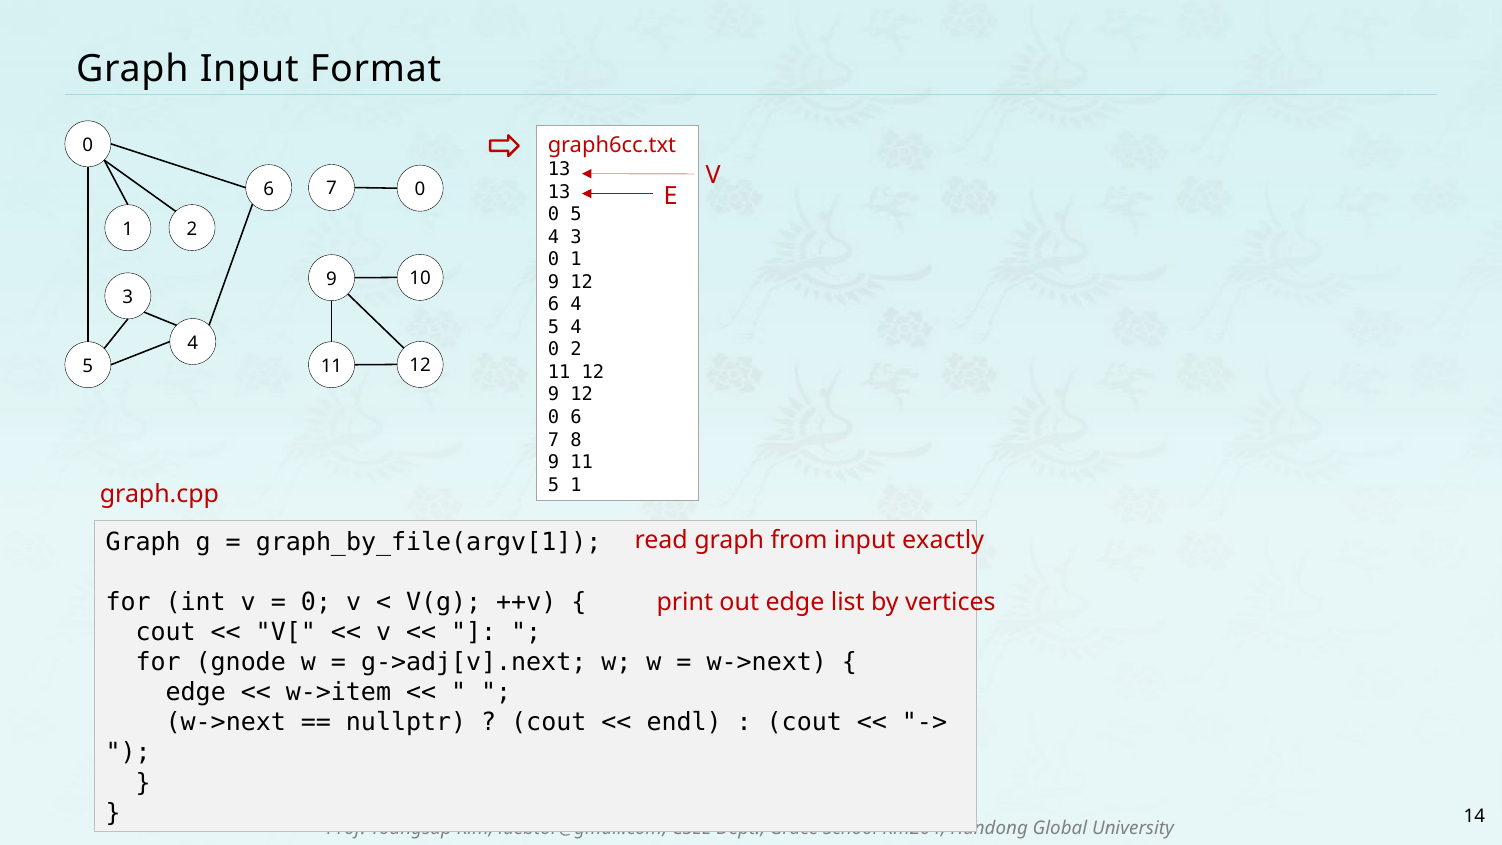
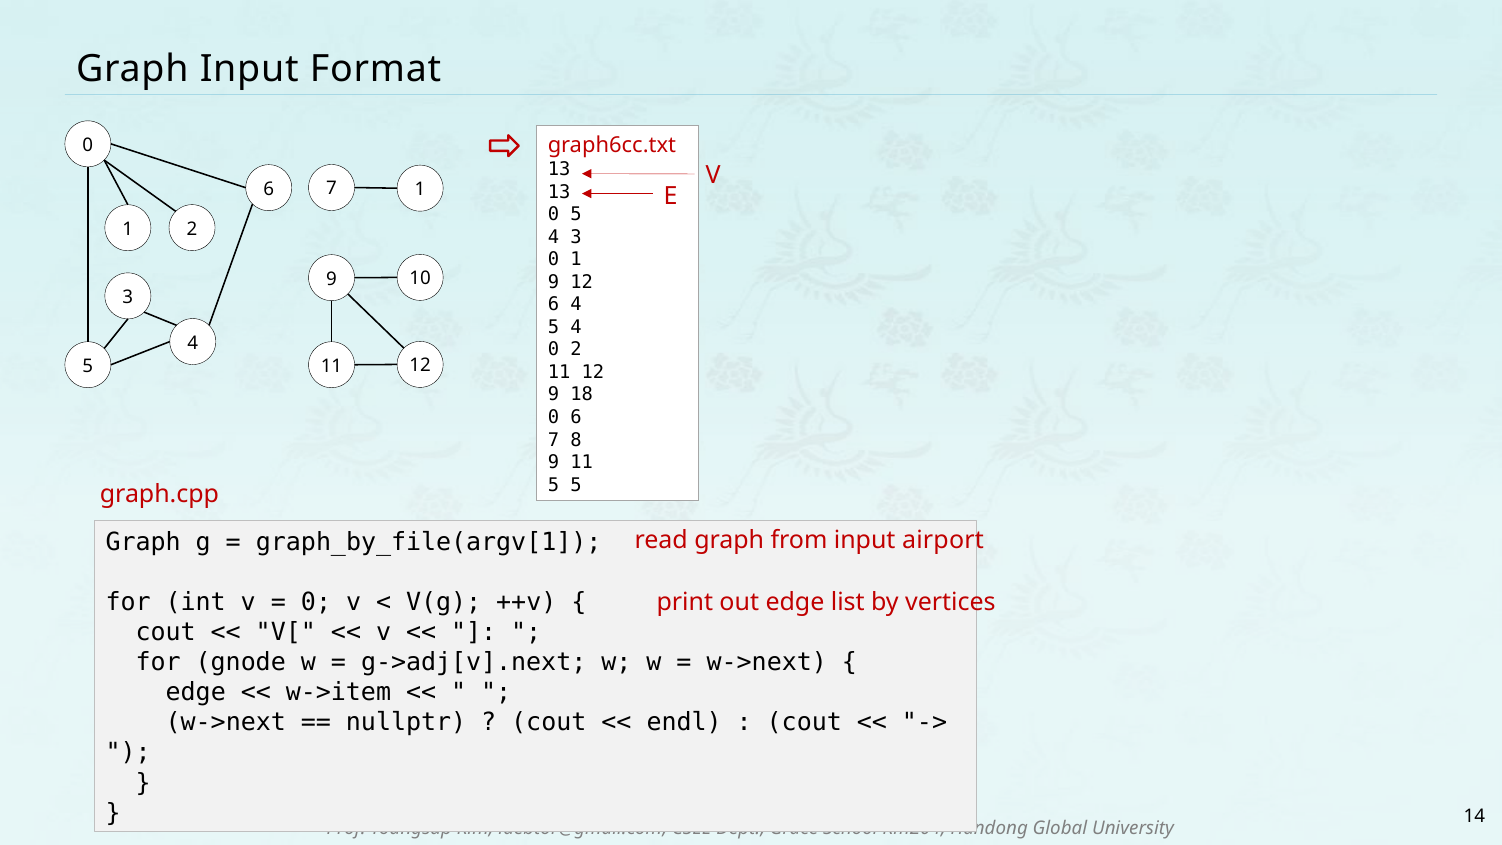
7 0: 0 -> 1
12 at (582, 395): 12 -> 18
5 1: 1 -> 5
exactly: exactly -> airport
